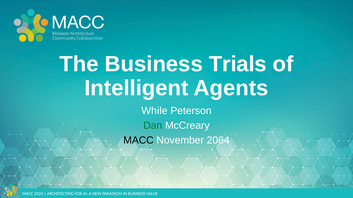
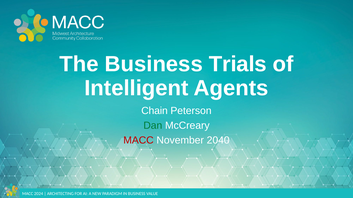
While: While -> Chain
MACC at (139, 141) colour: black -> red
2064: 2064 -> 2040
